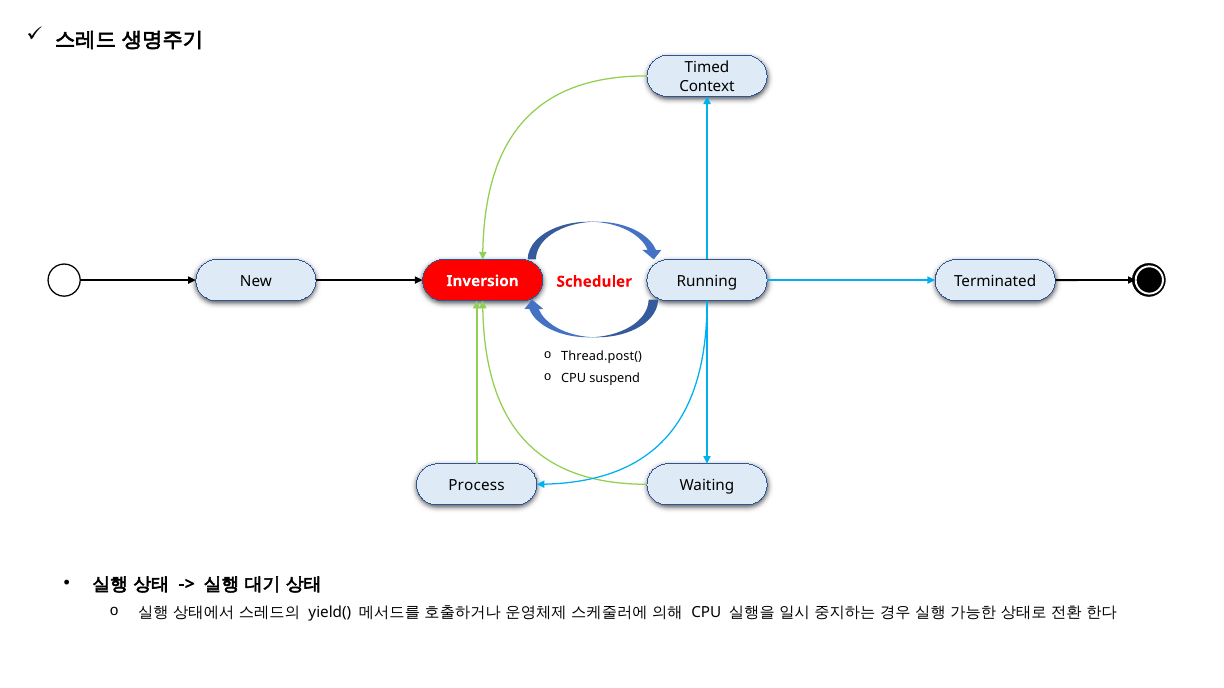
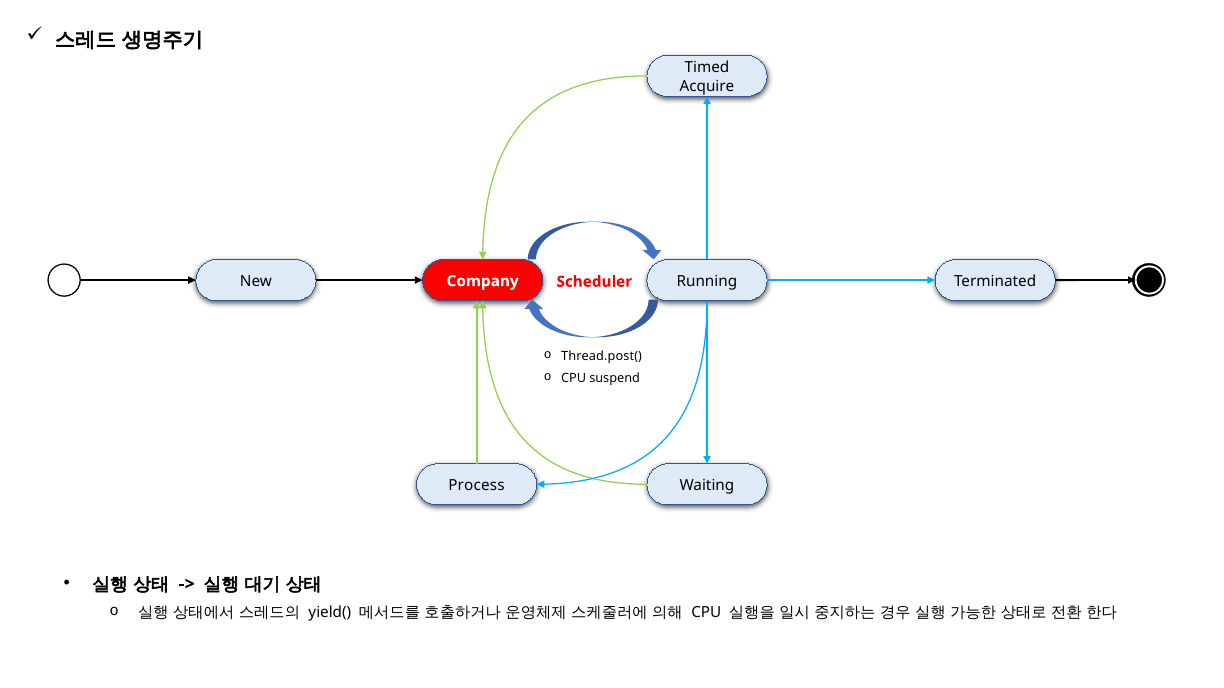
Context: Context -> Acquire
Inversion: Inversion -> Company
